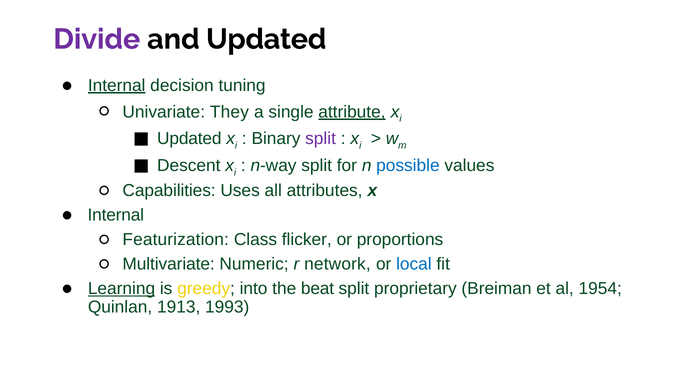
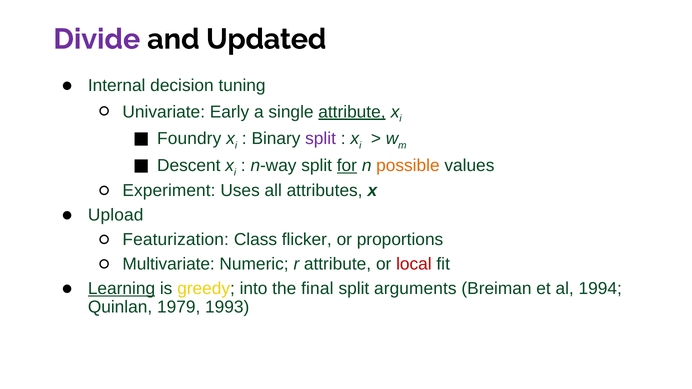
Internal at (117, 85) underline: present -> none
They: They -> Early
Updated at (189, 139): Updated -> Foundry
for underline: none -> present
possible colour: blue -> orange
Capabilities: Capabilities -> Experiment
Internal at (116, 215): Internal -> Upload
r network: network -> attribute
local colour: blue -> red
beat: beat -> final
proprietary: proprietary -> arguments
1954: 1954 -> 1994
1913: 1913 -> 1979
